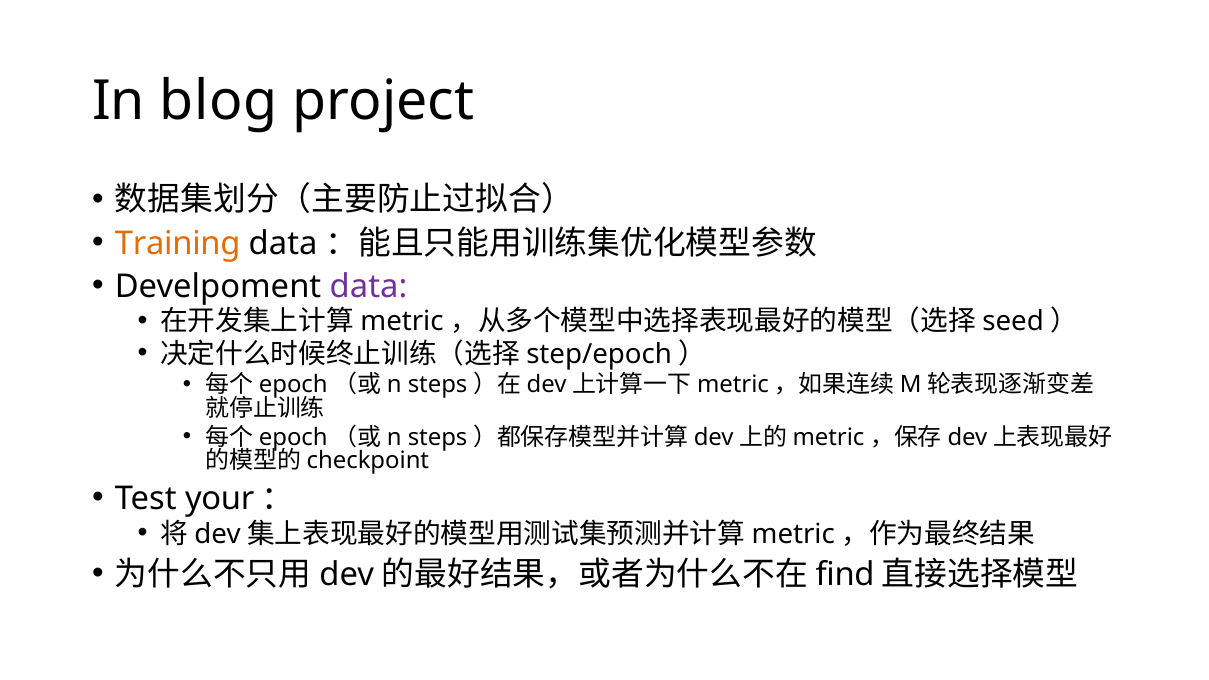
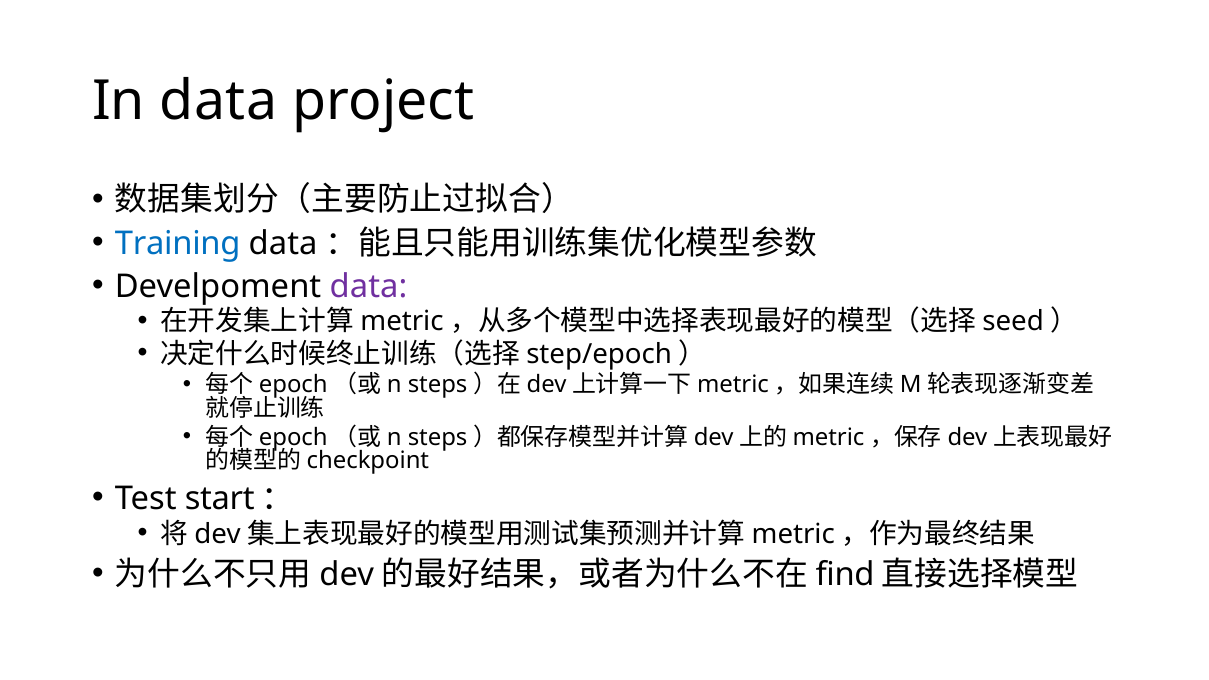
In blog: blog -> data
Training colour: orange -> blue
your: your -> start
